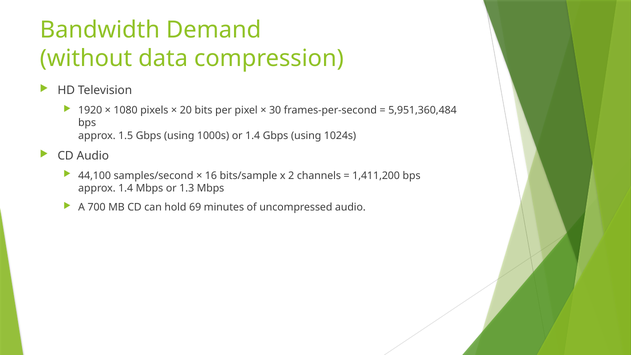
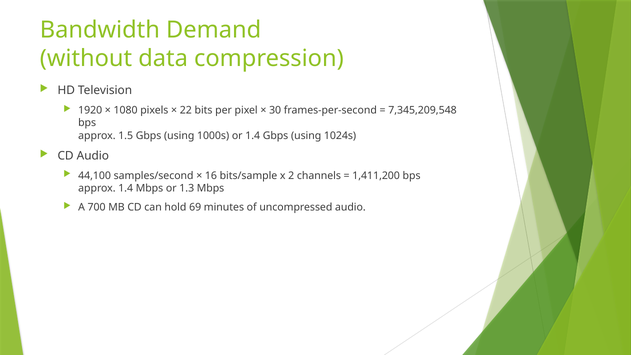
20: 20 -> 22
5,951,360,484: 5,951,360,484 -> 7,345,209,548
